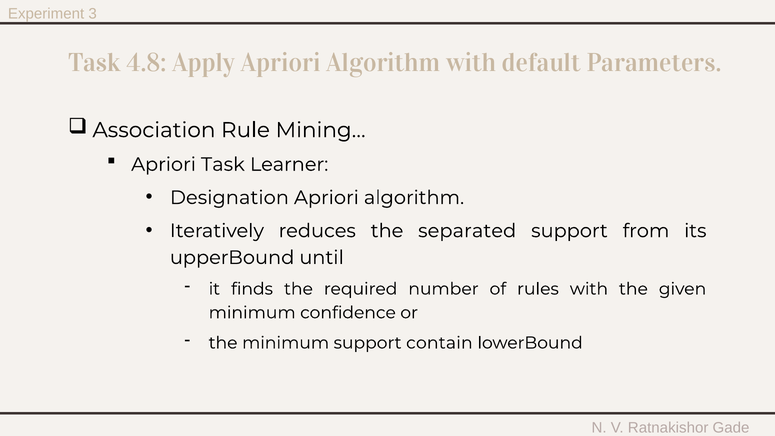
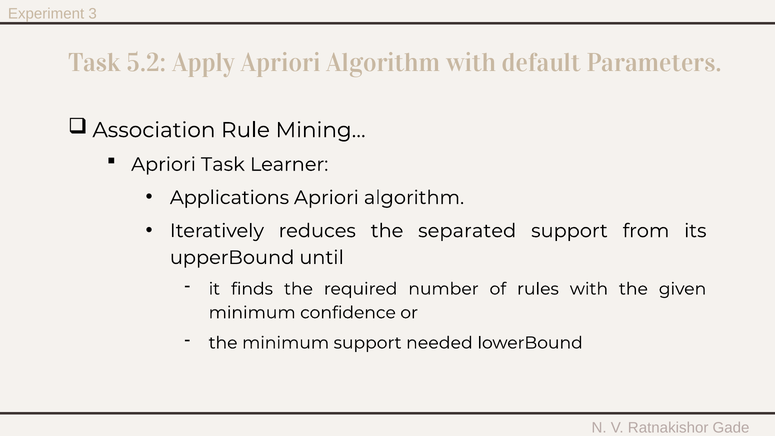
4.8: 4.8 -> 5.2
Designation: Designation -> Applications
contain: contain -> needed
